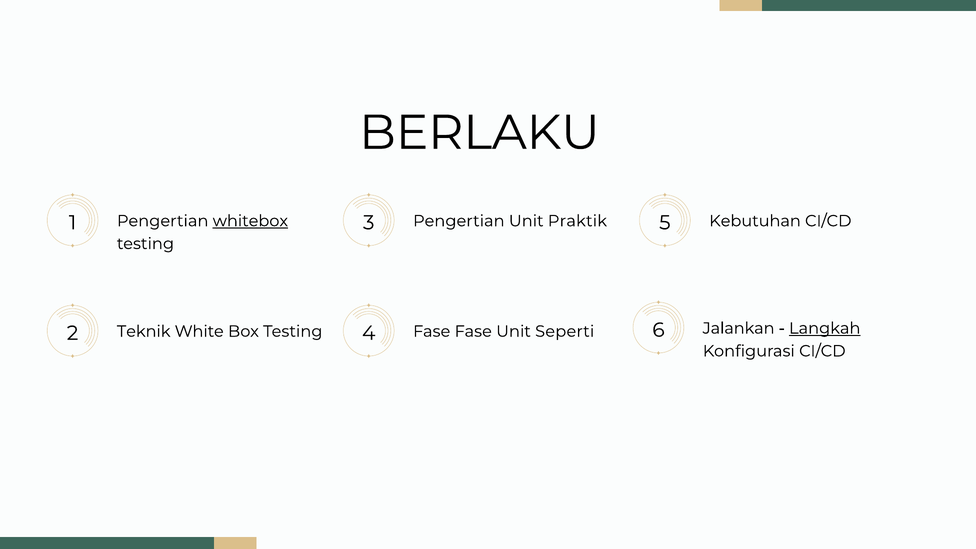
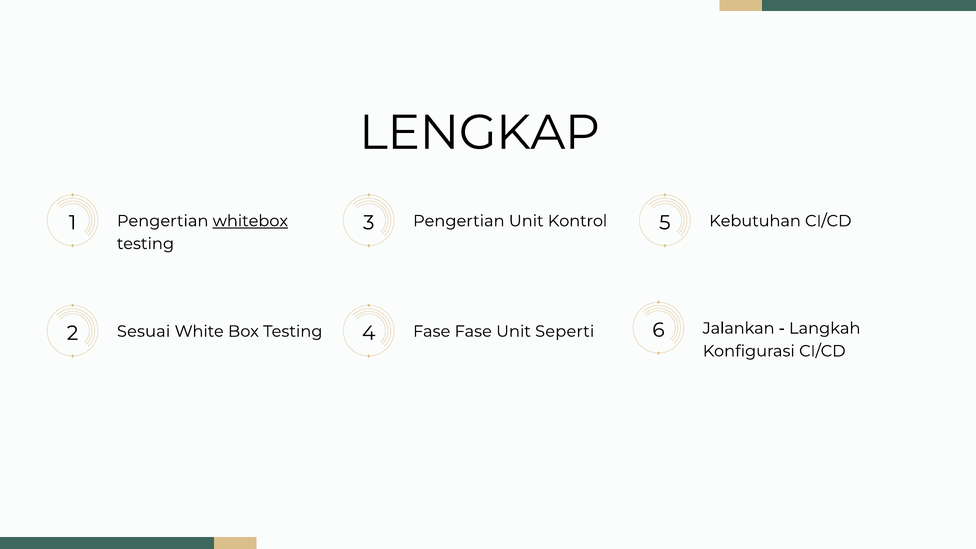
BERLAKU: BERLAKU -> LENGKAP
Praktik: Praktik -> Kontrol
Teknik: Teknik -> Sesuai
Langkah underline: present -> none
